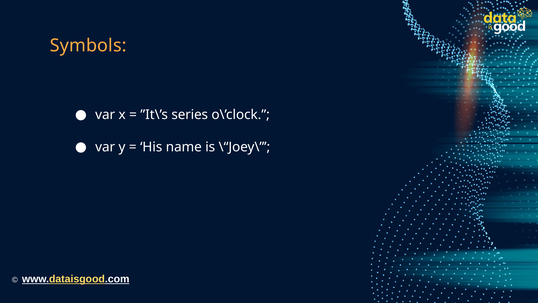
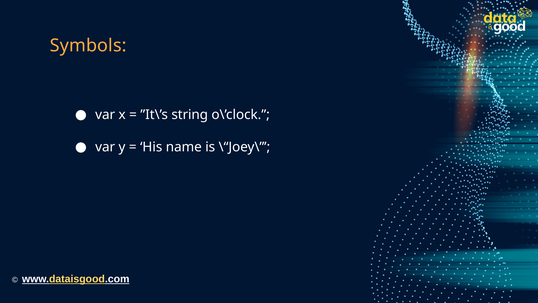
series: series -> string
